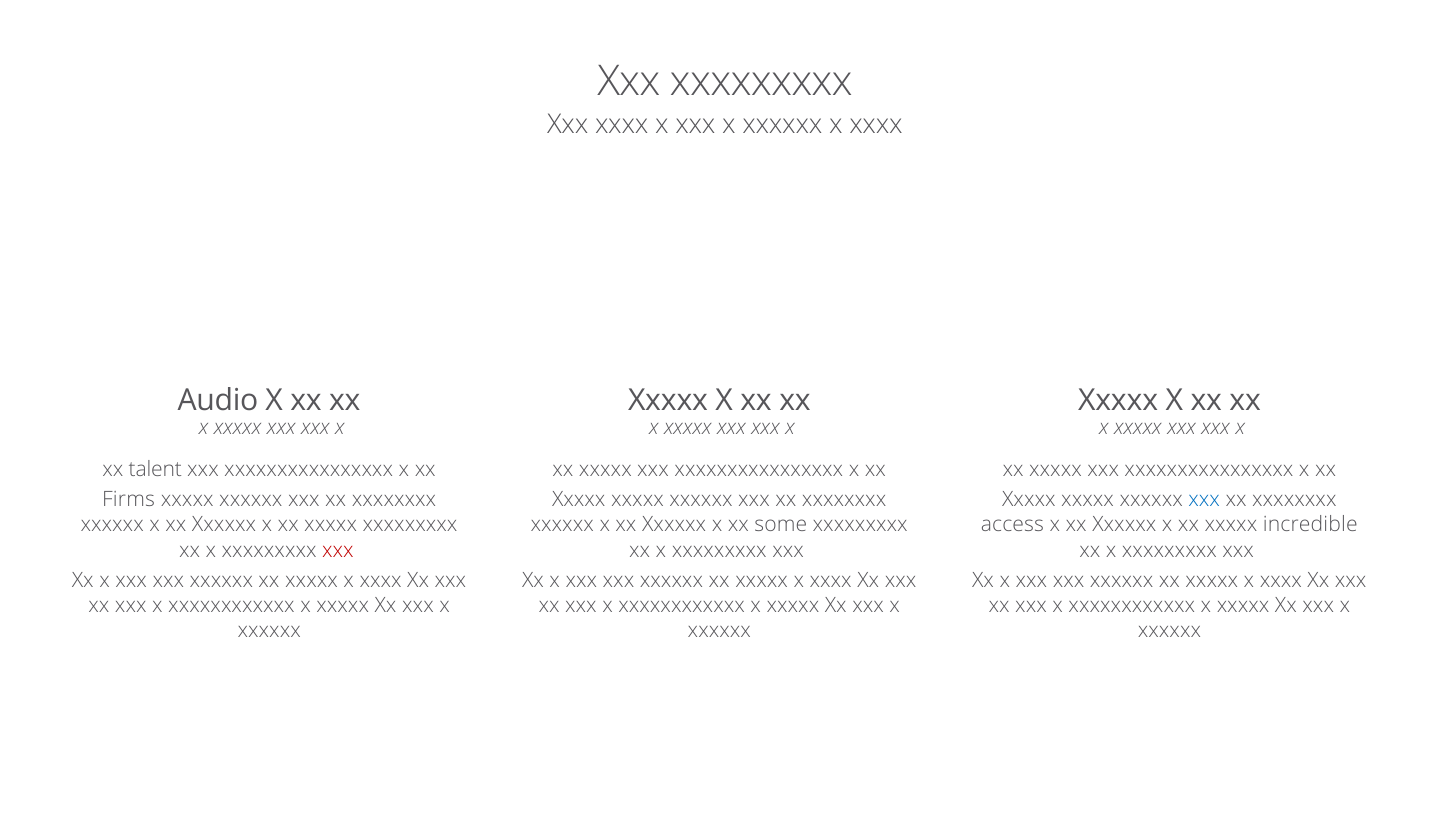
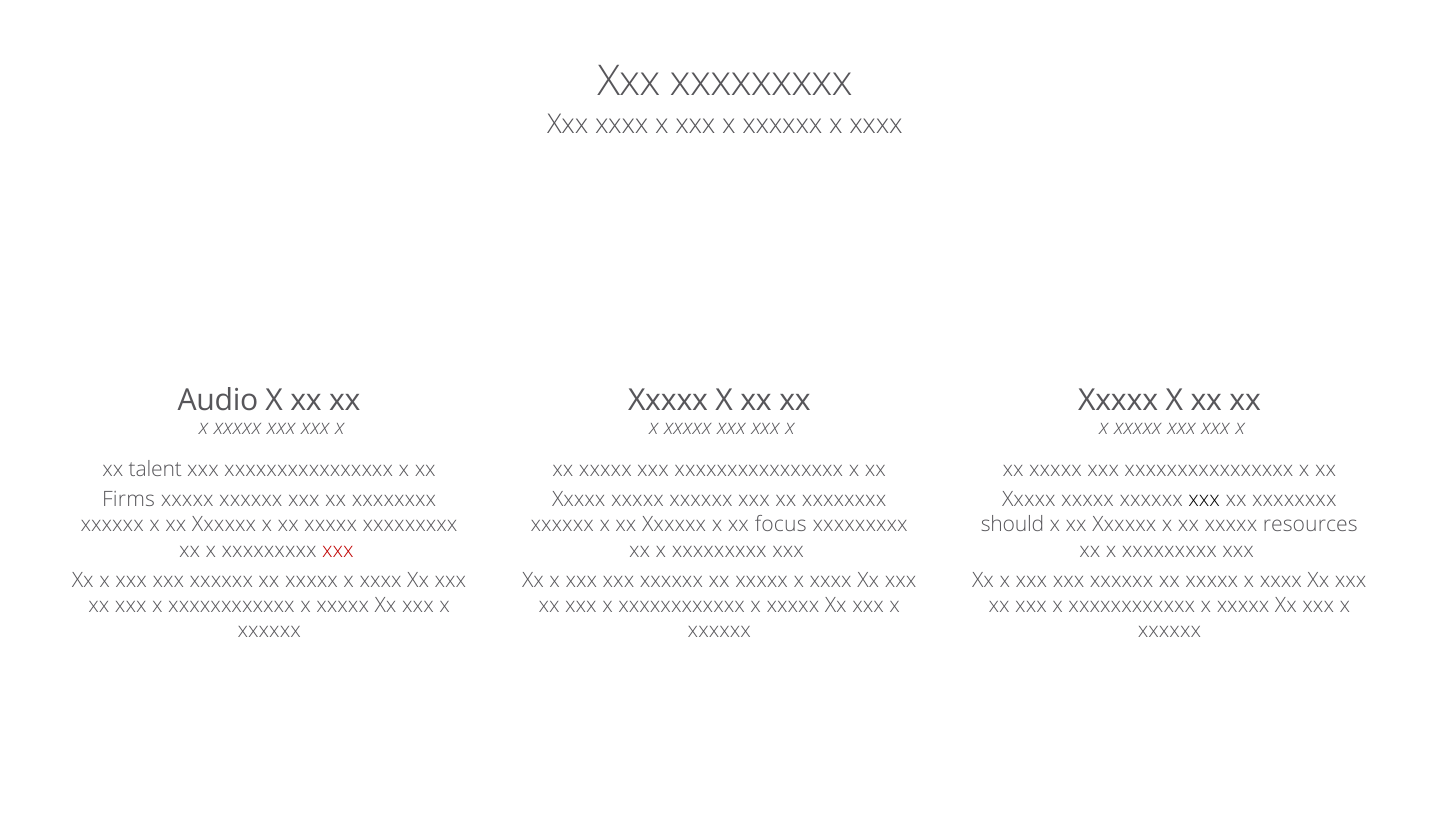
xxx at (1204, 499) colour: blue -> black
some: some -> focus
access: access -> should
incredible: incredible -> resources
